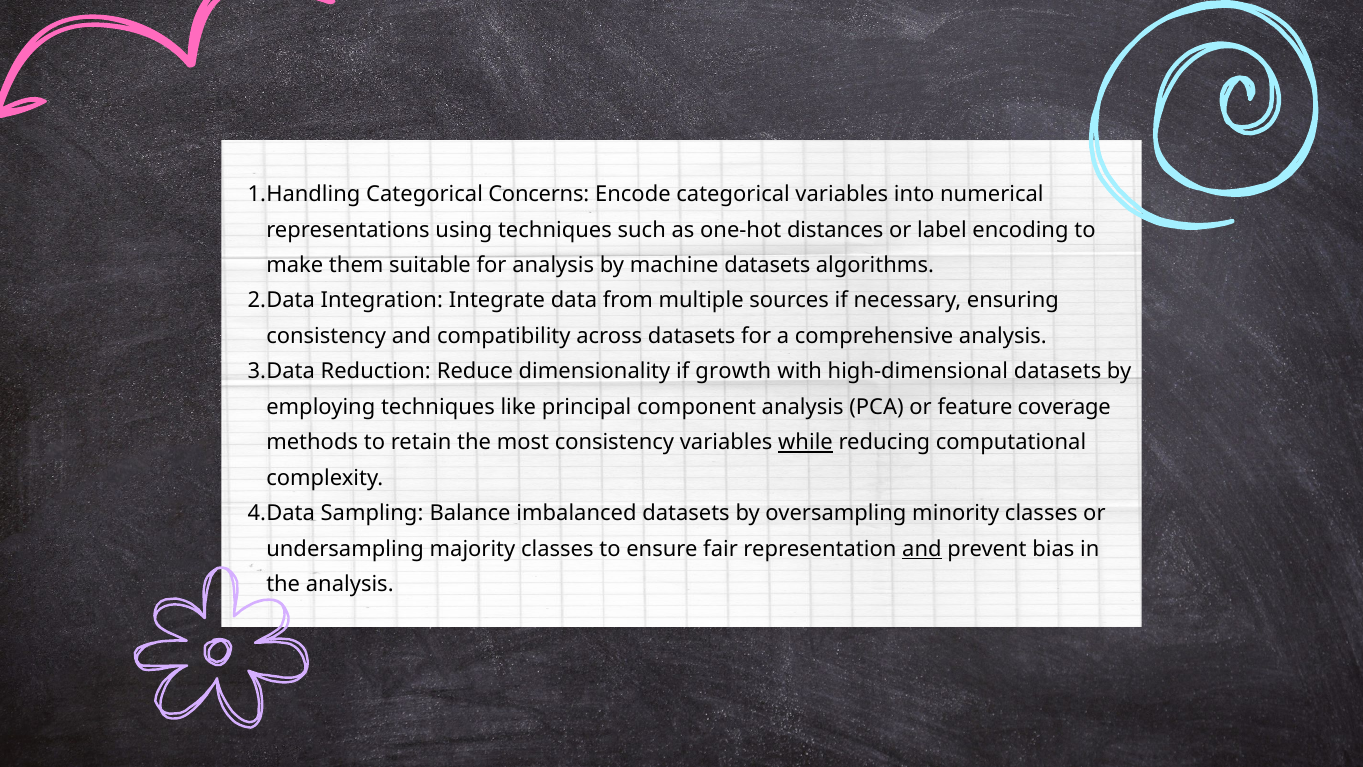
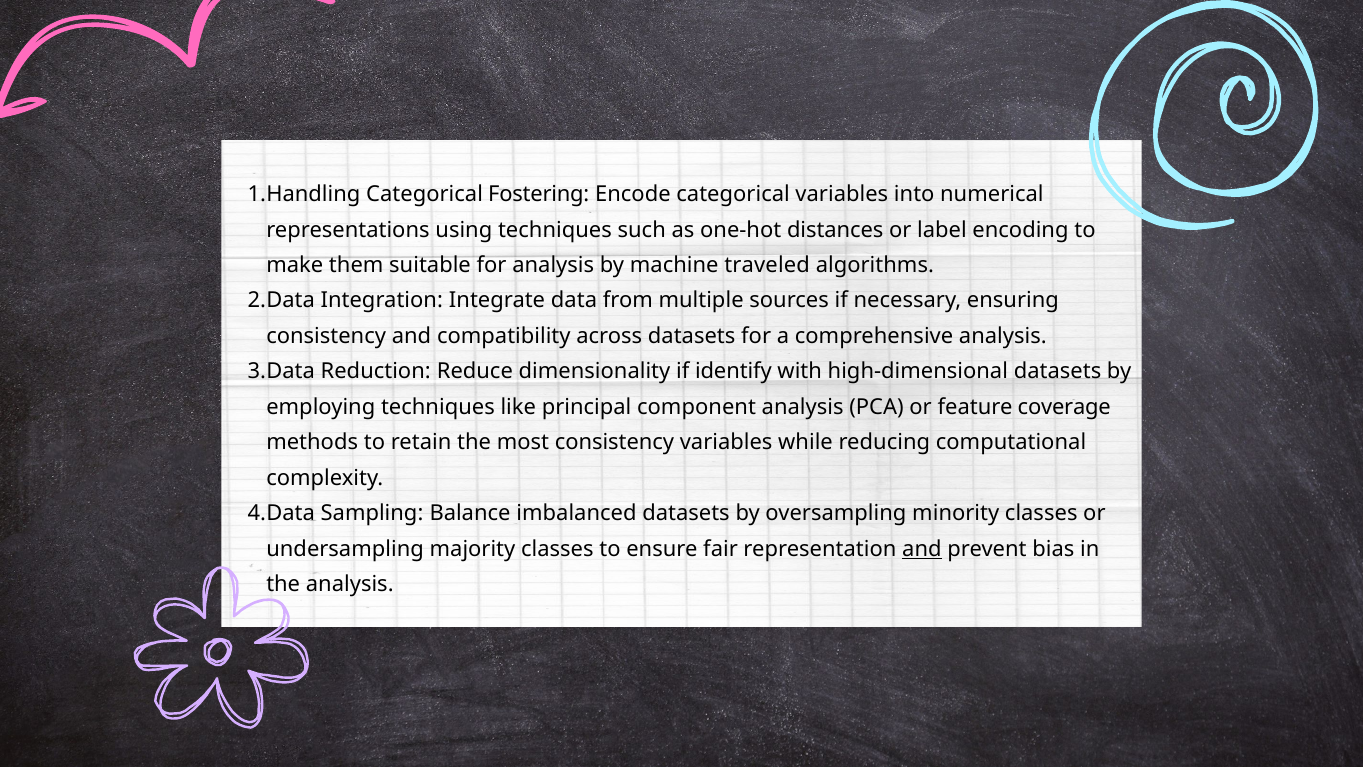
Concerns: Concerns -> Fostering
machine datasets: datasets -> traveled
growth: growth -> identify
while underline: present -> none
